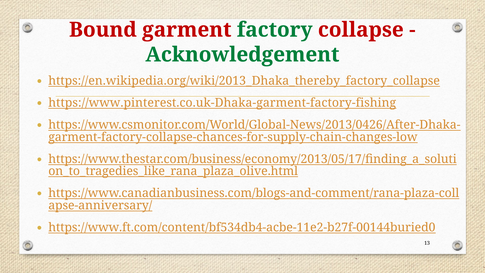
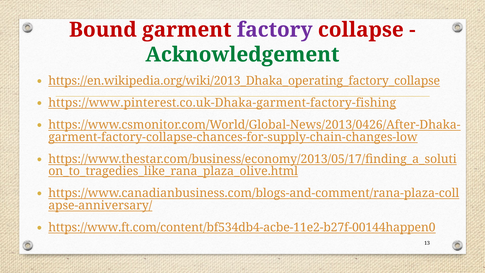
factory colour: green -> purple
https://en.wikipedia.org/wiki/2013_Dhaka_thereby_factory_collapse: https://en.wikipedia.org/wiki/2013_Dhaka_thereby_factory_collapse -> https://en.wikipedia.org/wiki/2013_Dhaka_operating_factory_collapse
https://www.ft.com/content/bf534db4-acbe-11e2-b27f-00144buried0: https://www.ft.com/content/bf534db4-acbe-11e2-b27f-00144buried0 -> https://www.ft.com/content/bf534db4-acbe-11e2-b27f-00144happen0
